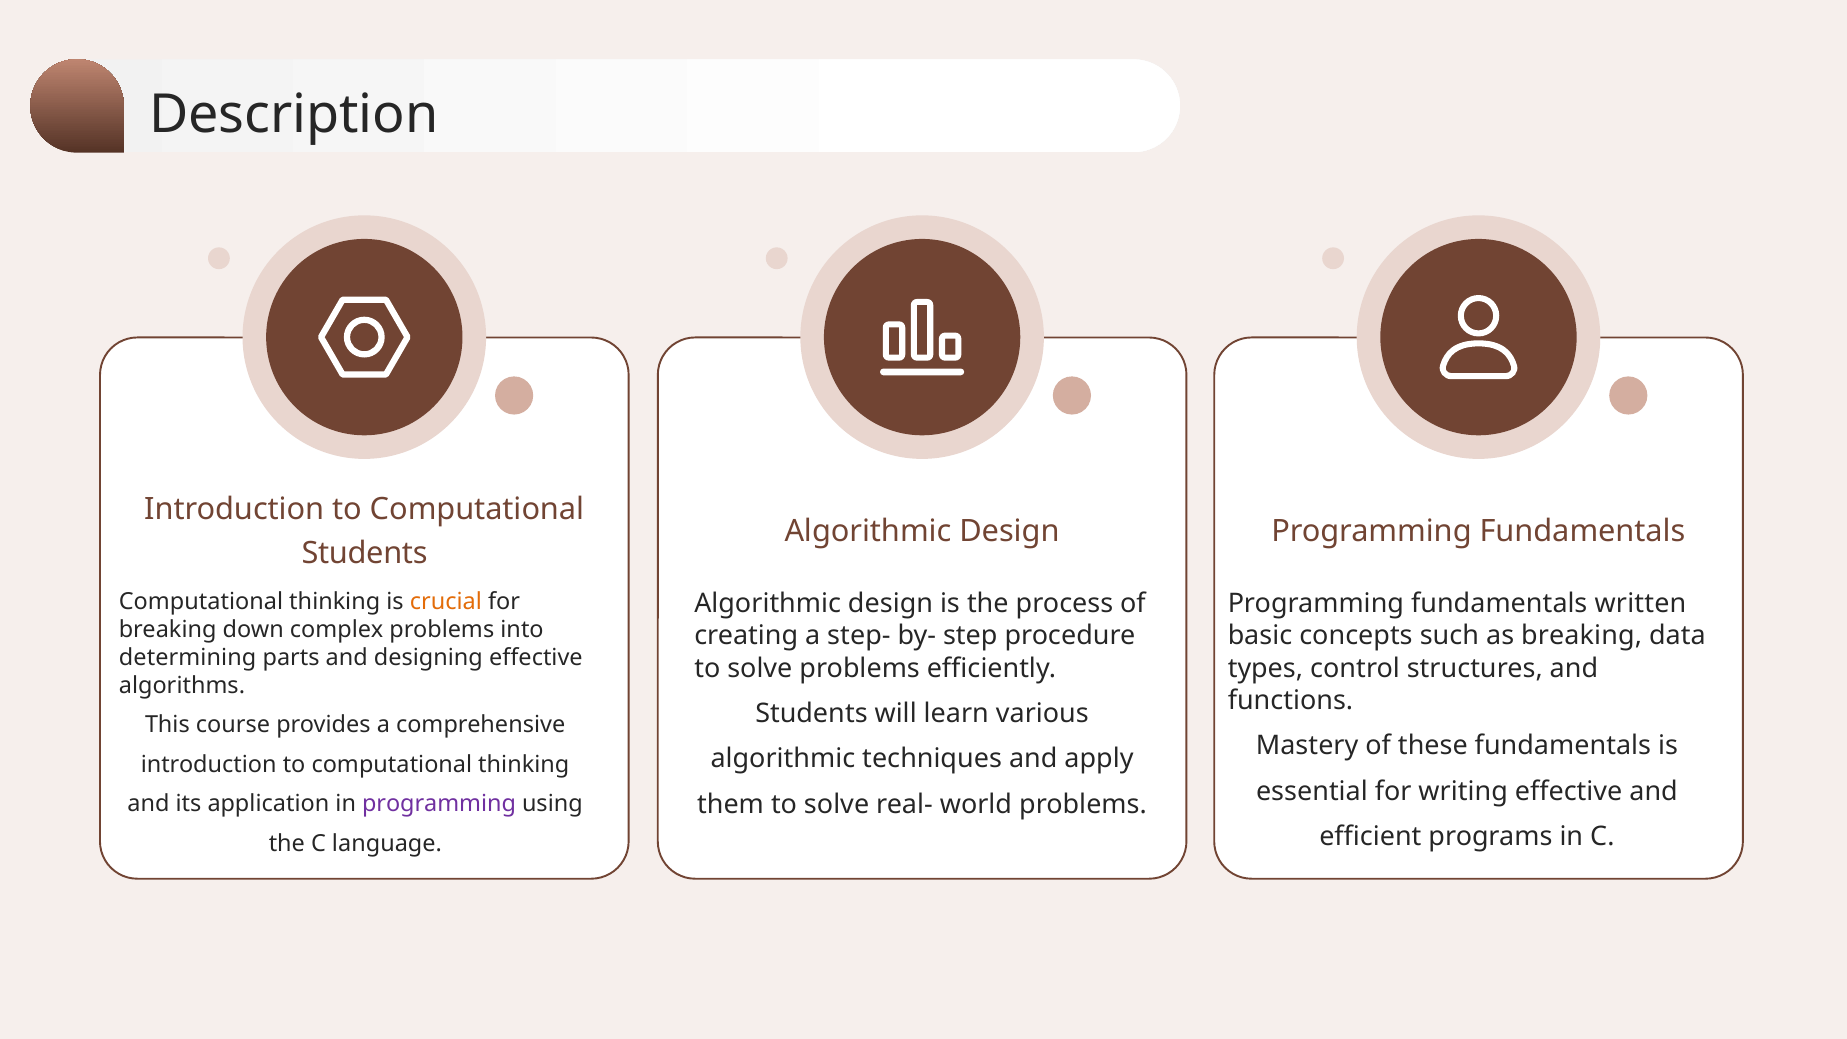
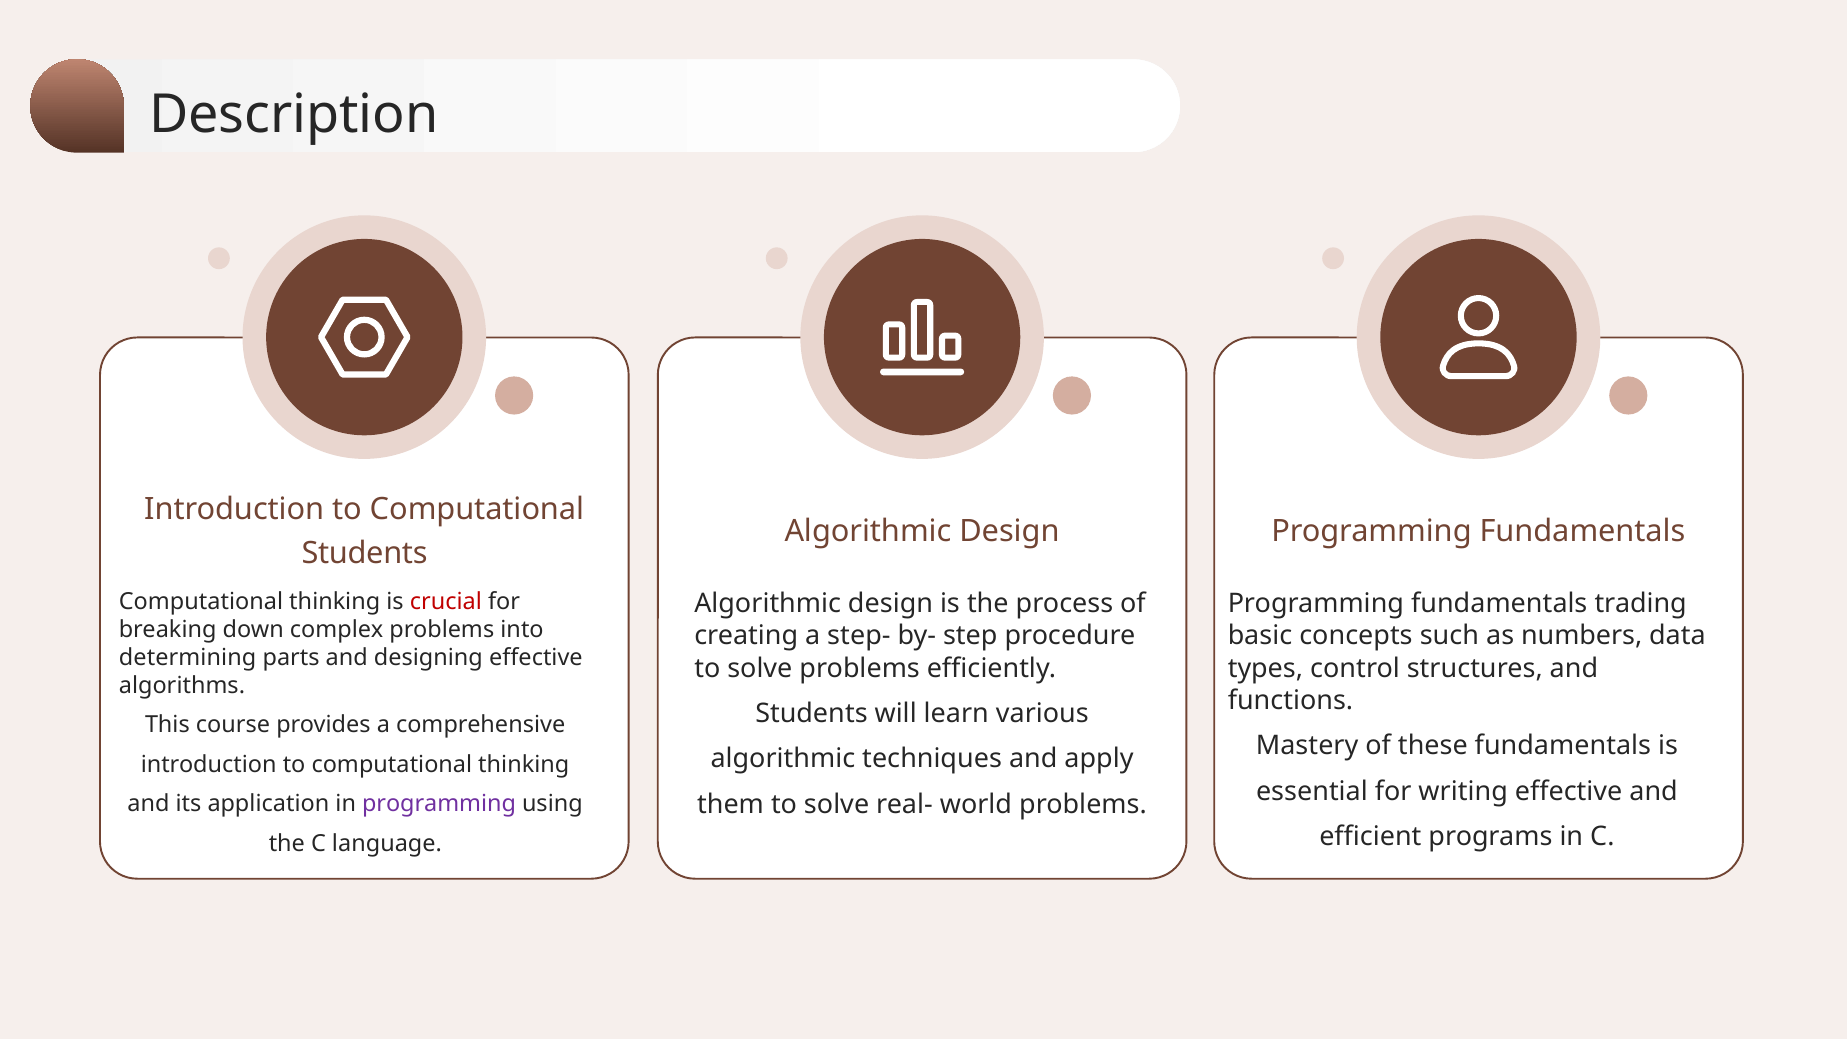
crucial colour: orange -> red
written: written -> trading
as breaking: breaking -> numbers
